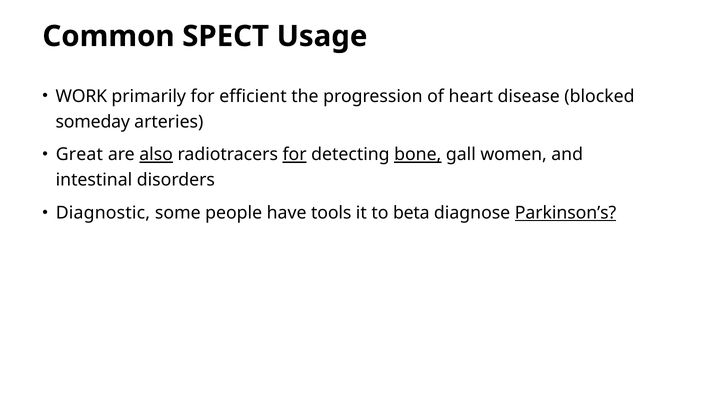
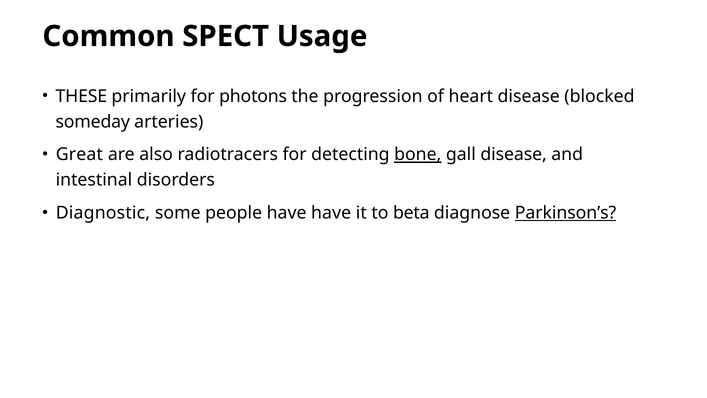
WORK: WORK -> THESE
efficient: efficient -> photons
also underline: present -> none
for at (295, 154) underline: present -> none
gall women: women -> disease
have tools: tools -> have
